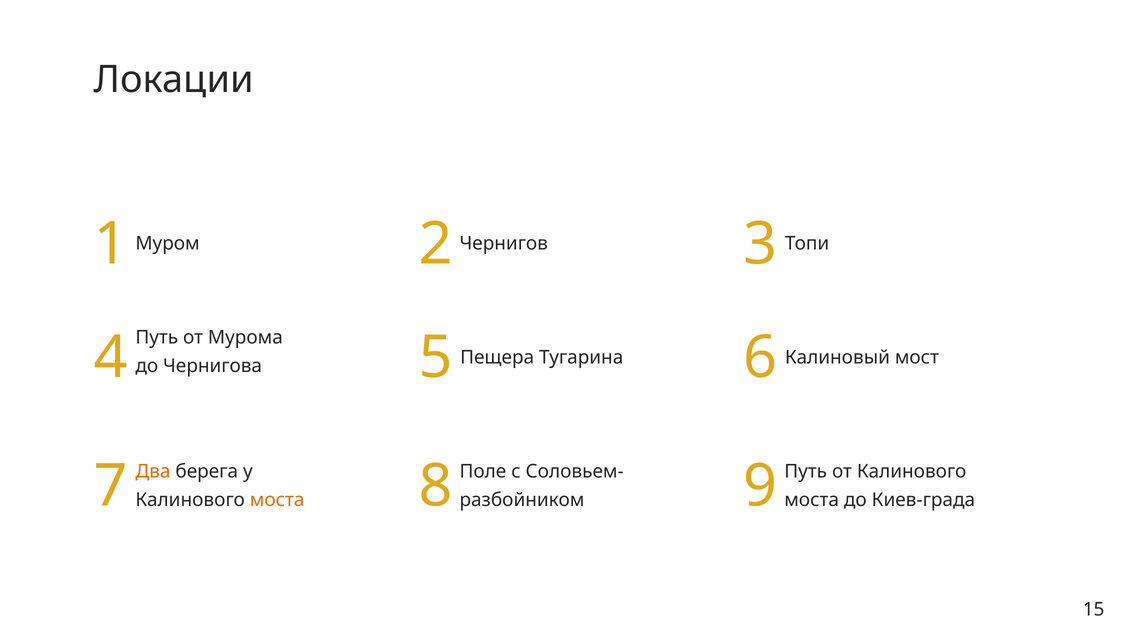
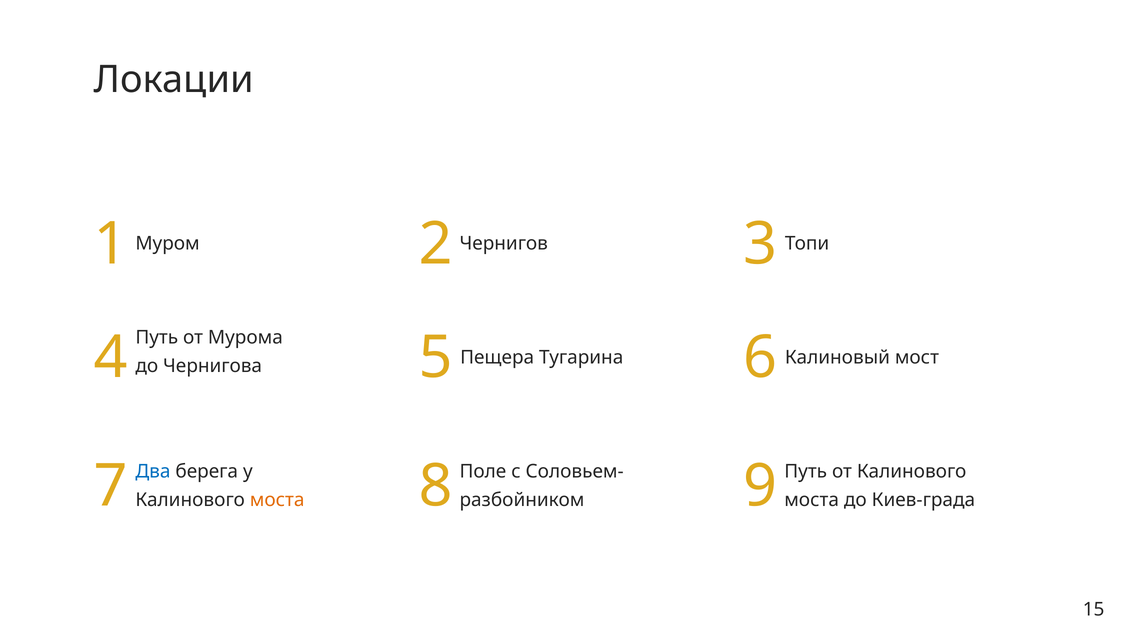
Два colour: orange -> blue
